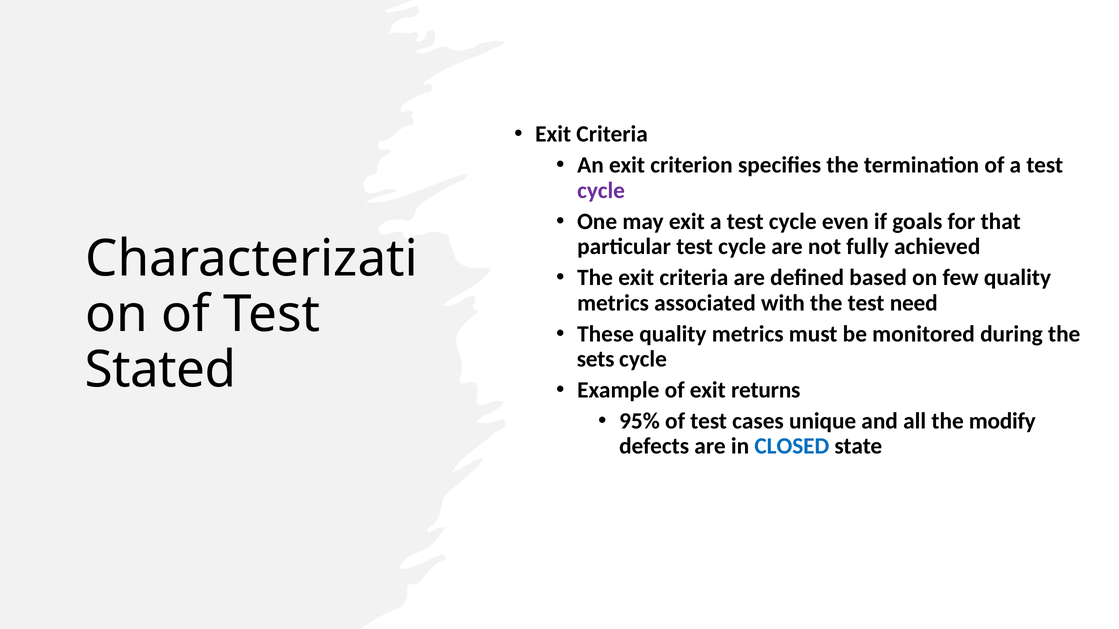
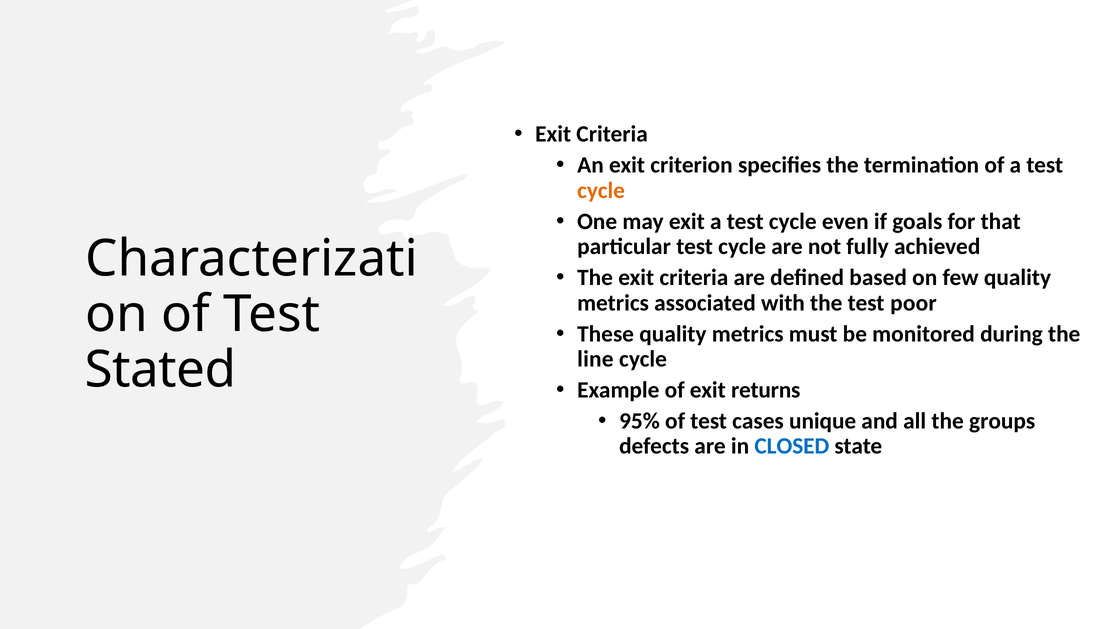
cycle at (601, 191) colour: purple -> orange
need: need -> poor
sets: sets -> line
modify: modify -> groups
